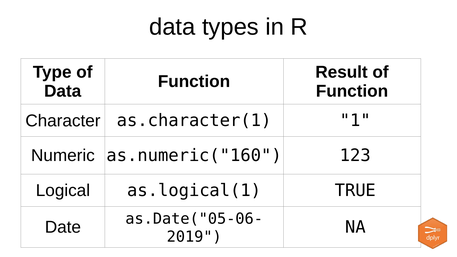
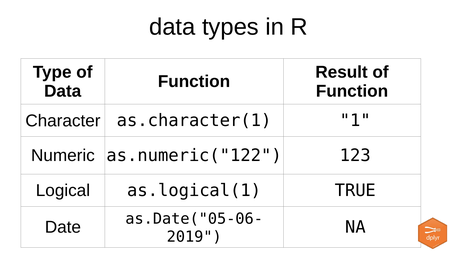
as.numeric("160: as.numeric("160 -> as.numeric("122
